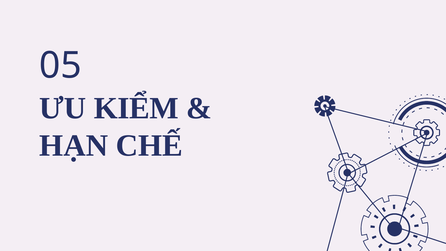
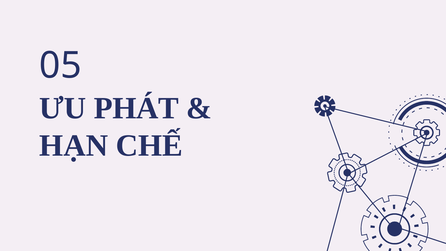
KIỂM: KIỂM -> PHÁT
